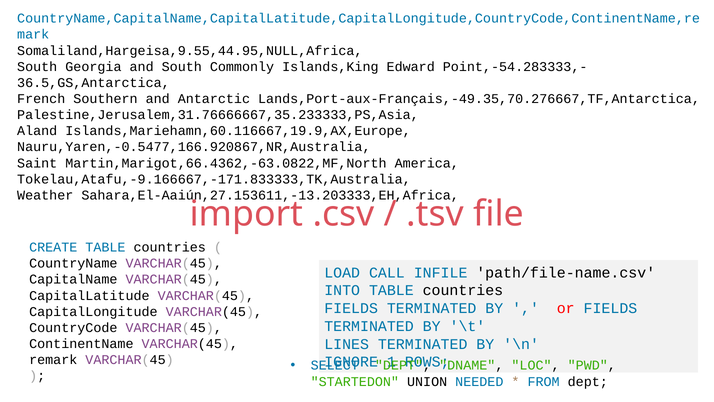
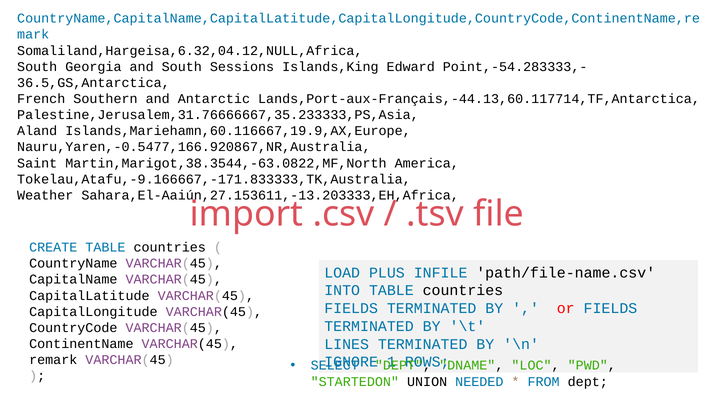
Somaliland,Hargeisa,9.55,44.95,NULL,Africa: Somaliland,Hargeisa,9.55,44.95,NULL,Africa -> Somaliland,Hargeisa,6.32,04.12,NULL,Africa
Commonly: Commonly -> Sessions
Lands,Port-aux-Français,-49.35,70.276667,TF,Antarctica: Lands,Port-aux-Français,-49.35,70.276667,TF,Antarctica -> Lands,Port-aux-Français,-44.13,60.117714,TF,Antarctica
Martin,Marigot,66.4362,-63.0822,MF,North: Martin,Marigot,66.4362,-63.0822,MF,North -> Martin,Marigot,38.3544,-63.0822,MF,North
CALL: CALL -> PLUS
